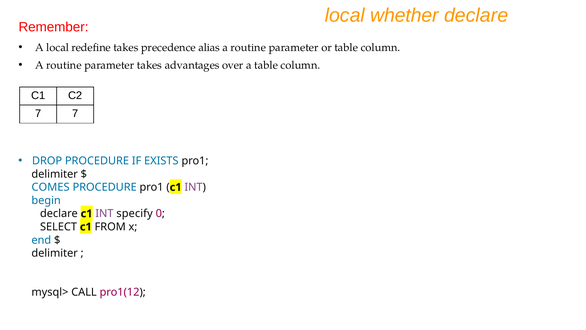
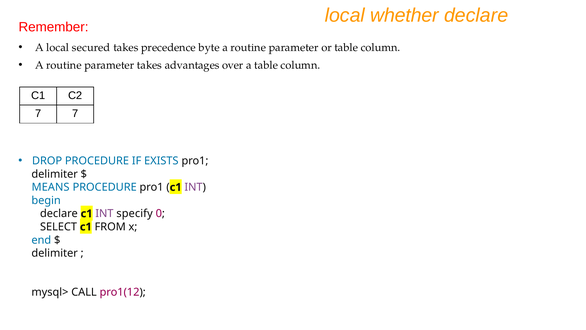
redefine: redefine -> secured
alias: alias -> byte
COMES: COMES -> MEANS
